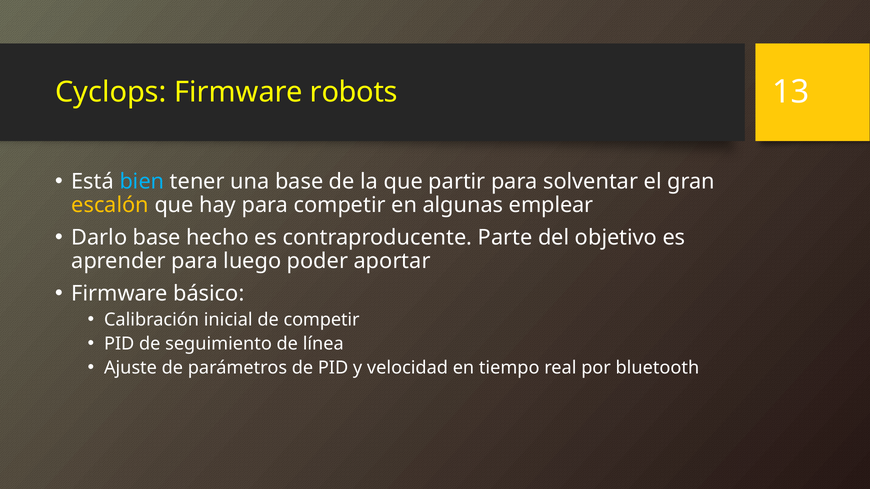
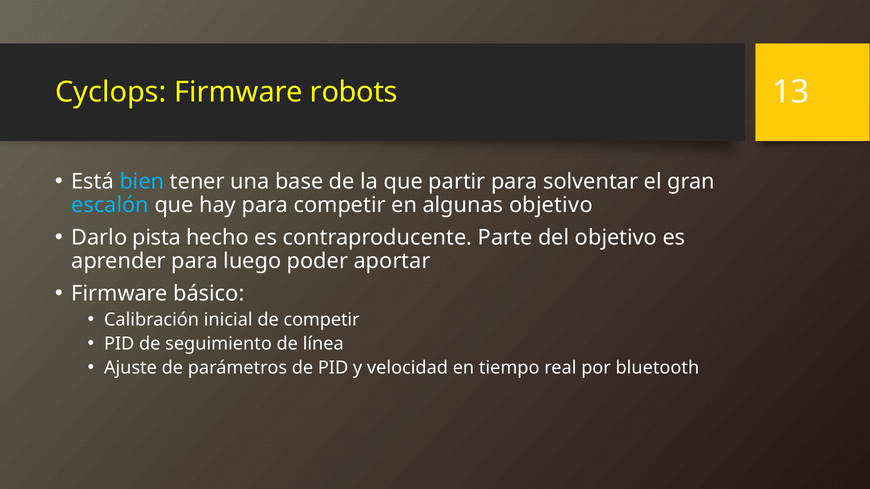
escalón colour: yellow -> light blue
algunas emplear: emplear -> objetivo
Darlo base: base -> pista
